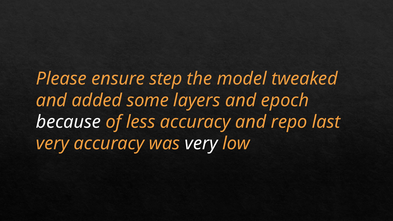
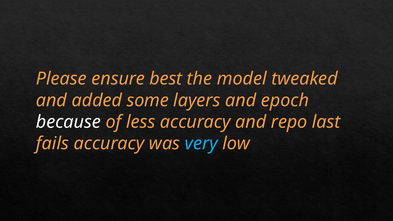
step: step -> best
very at (52, 144): very -> fails
very at (201, 144) colour: white -> light blue
